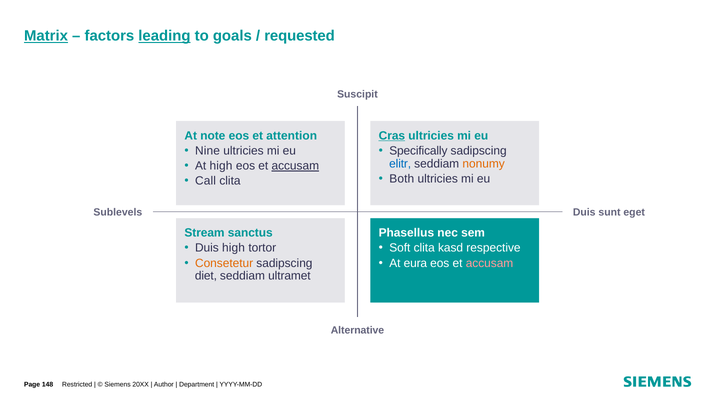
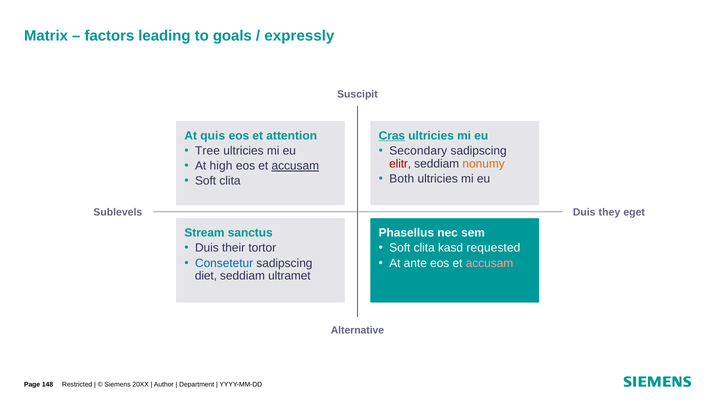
Matrix underline: present -> none
leading underline: present -> none
requested: requested -> expressly
note: note -> quis
Nine: Nine -> Tree
Specifically: Specifically -> Secondary
elitr colour: blue -> red
Call at (206, 181): Call -> Soft
sunt: sunt -> they
Duis high: high -> their
respective: respective -> requested
Consetetur colour: orange -> blue
eura: eura -> ante
